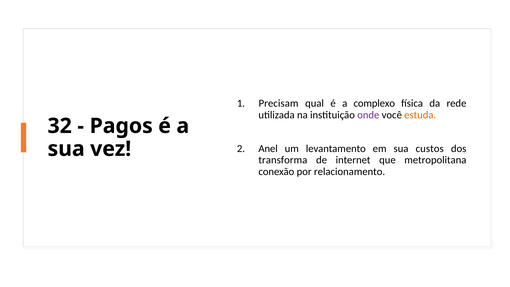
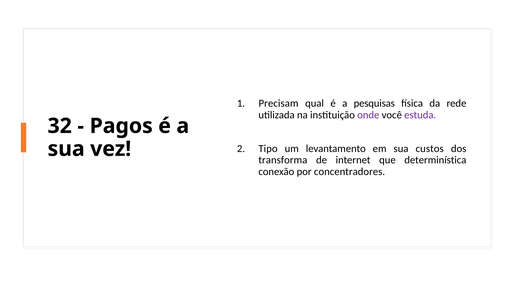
complexo: complexo -> pesquisas
estuda colour: orange -> purple
Anel: Anel -> Tipo
metropolitana: metropolitana -> determinística
relacionamento: relacionamento -> concentradores
